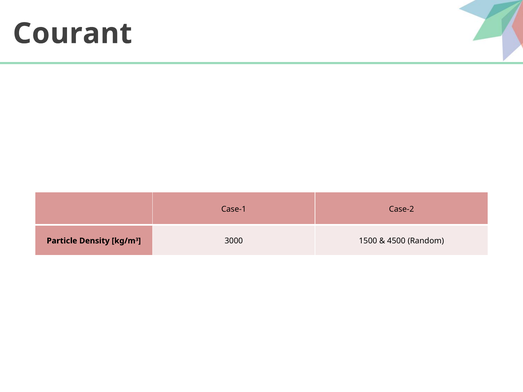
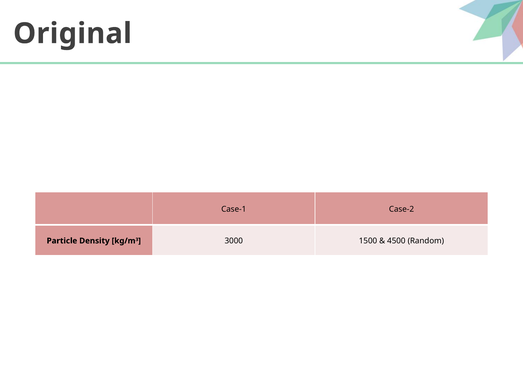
Courant: Courant -> Original
